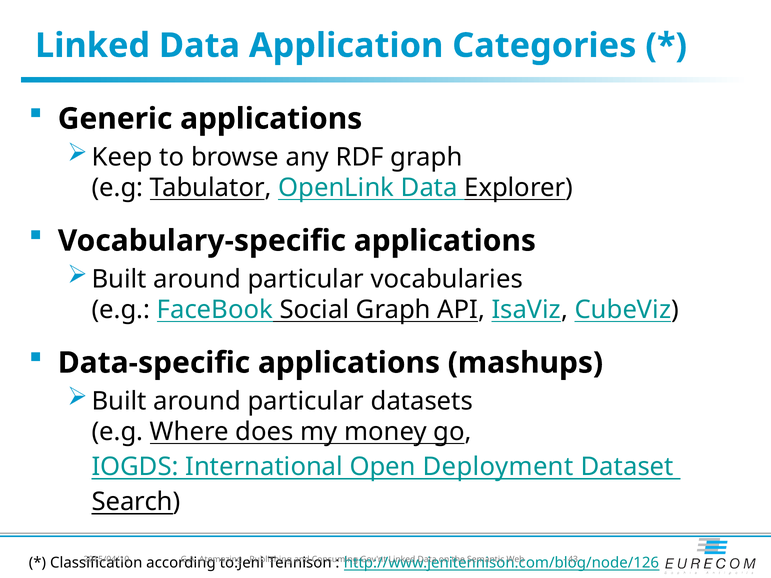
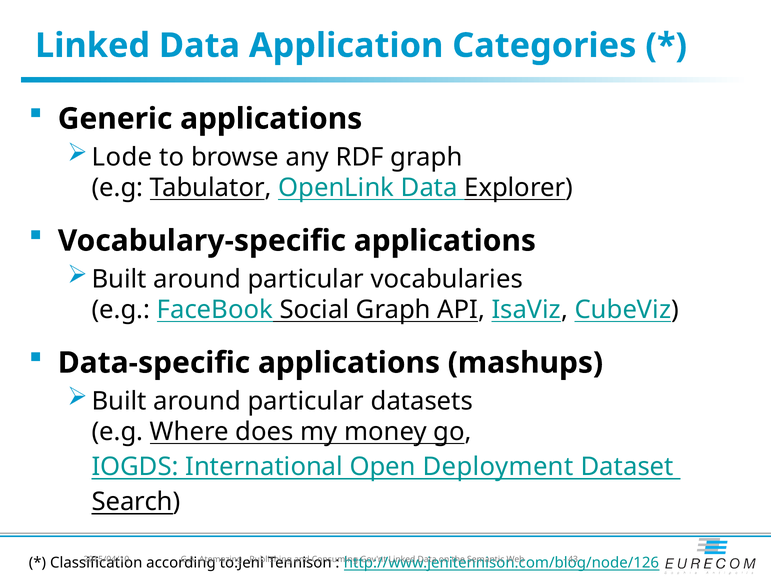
Keep: Keep -> Lode
